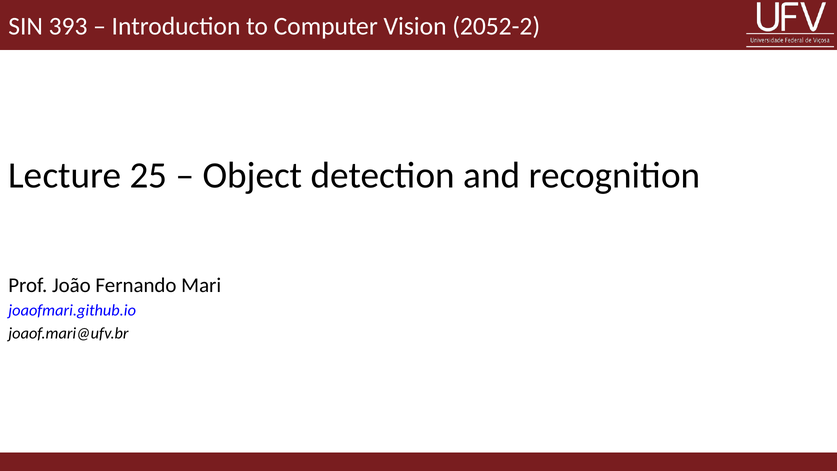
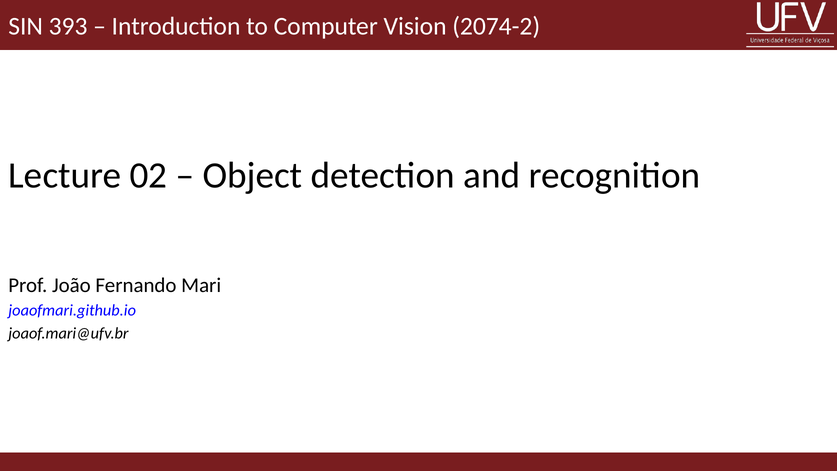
2052-2: 2052-2 -> 2074-2
25: 25 -> 02
